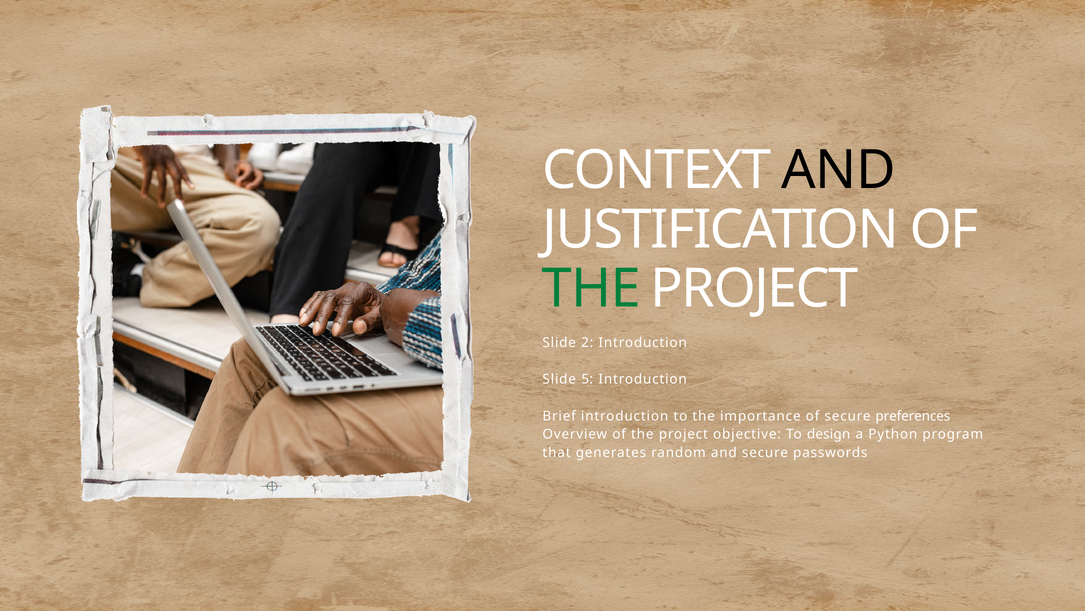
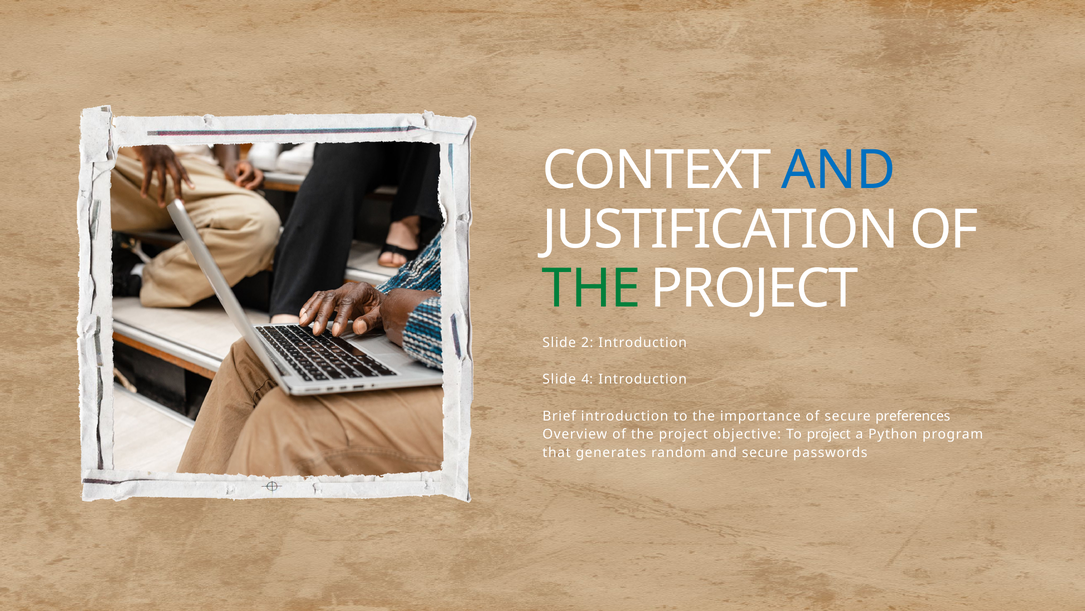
AND at (839, 170) colour: black -> blue
5: 5 -> 4
To design: design -> project
